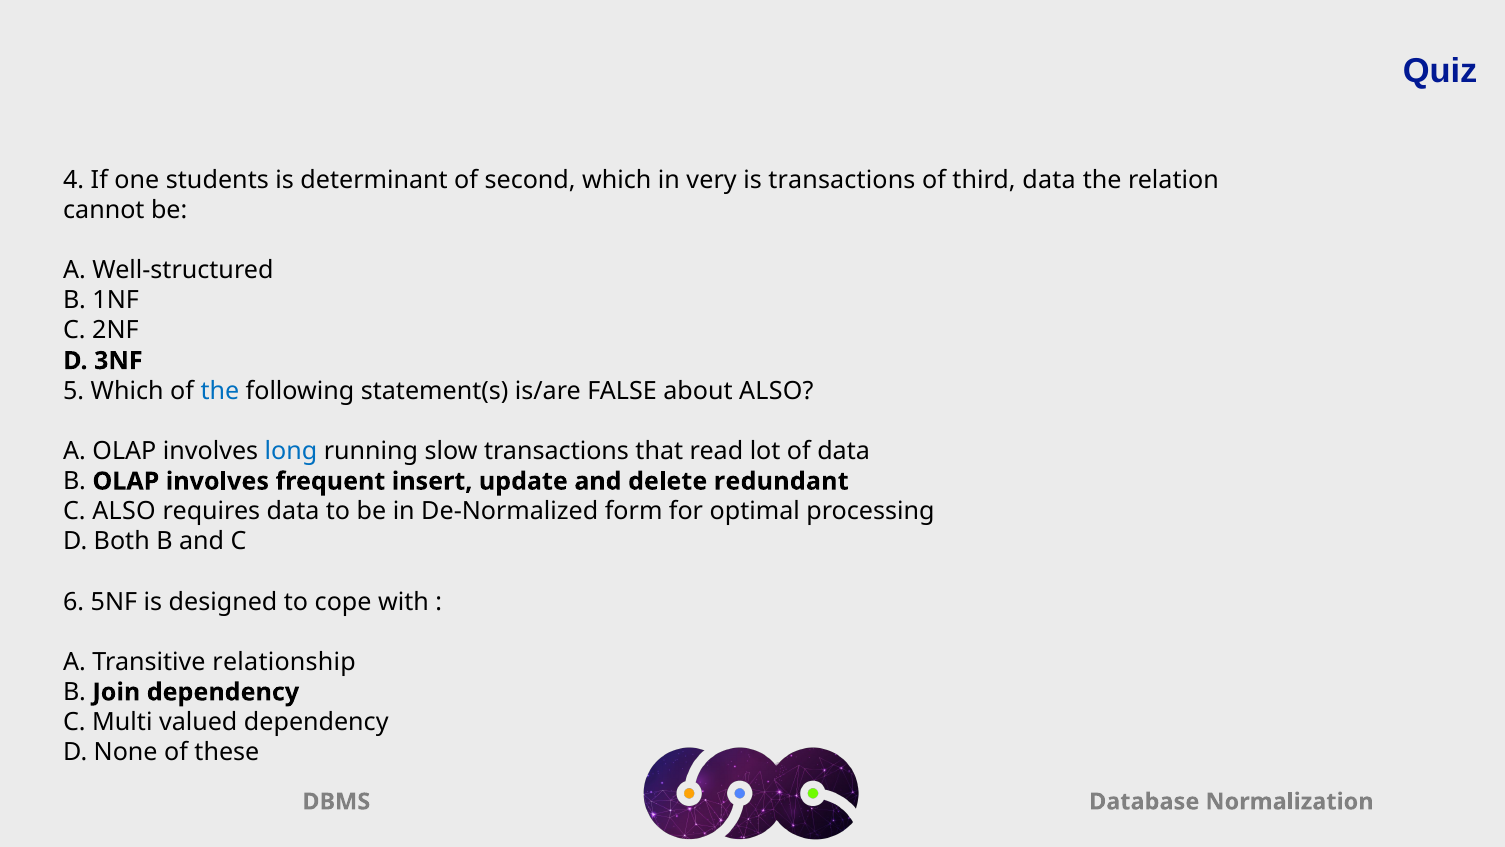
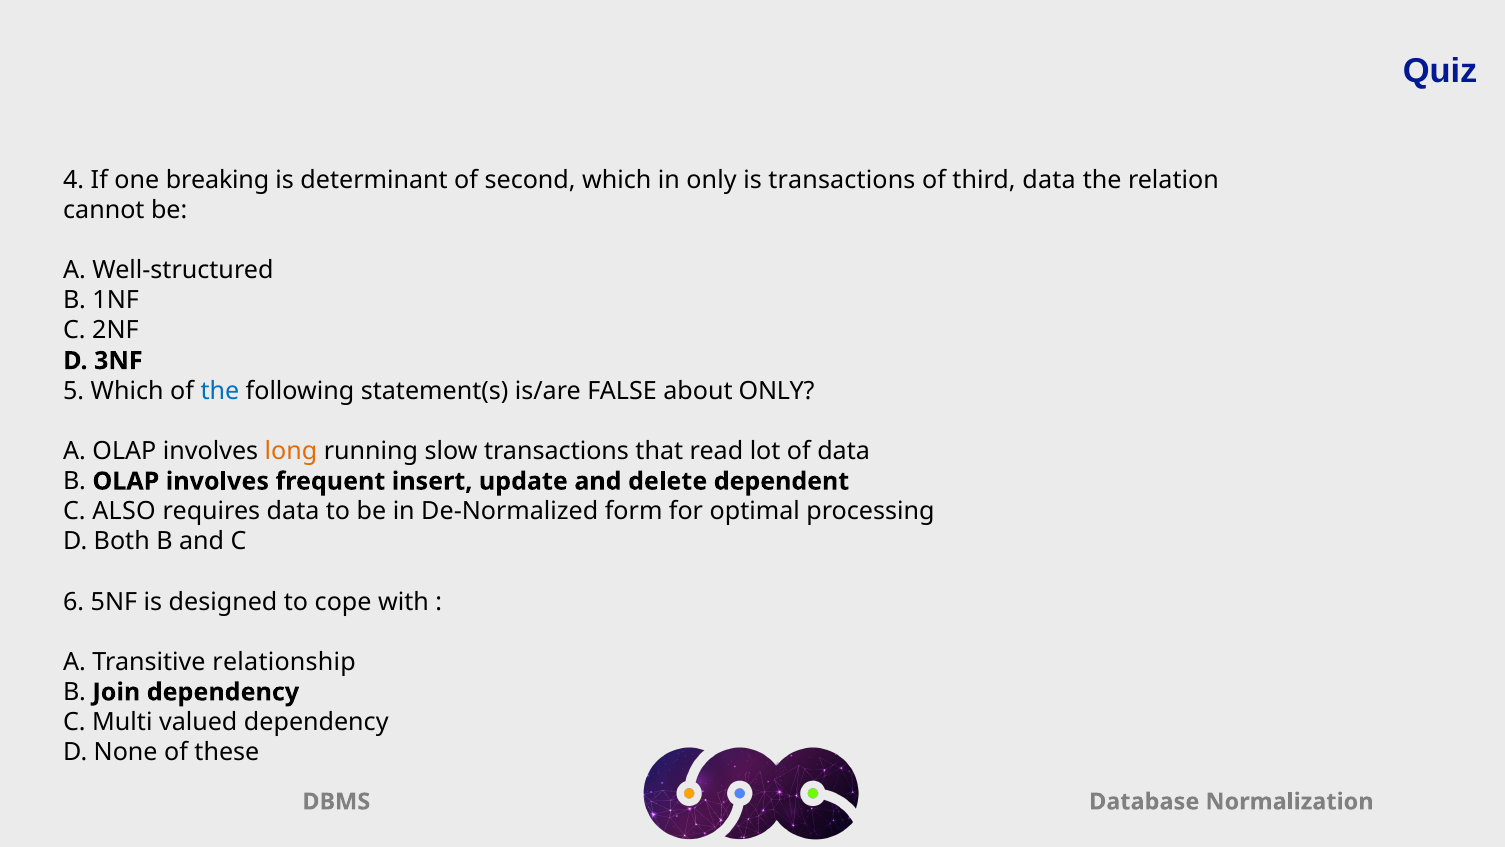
students: students -> breaking
in very: very -> only
about ALSO: ALSO -> ONLY
long colour: blue -> orange
redundant: redundant -> dependent
